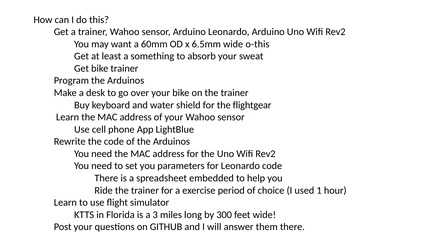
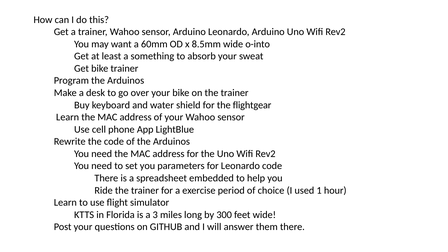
6.5mm: 6.5mm -> 8.5mm
o-this: o-this -> o-into
